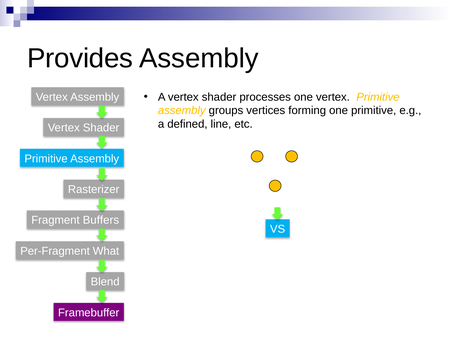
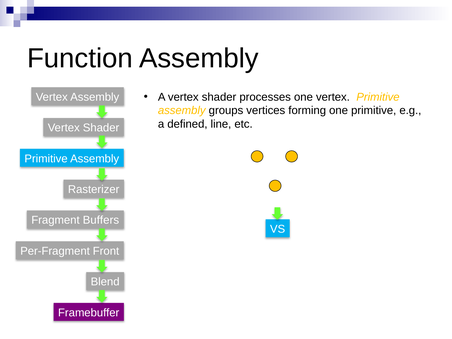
Provides: Provides -> Function
What: What -> Front
